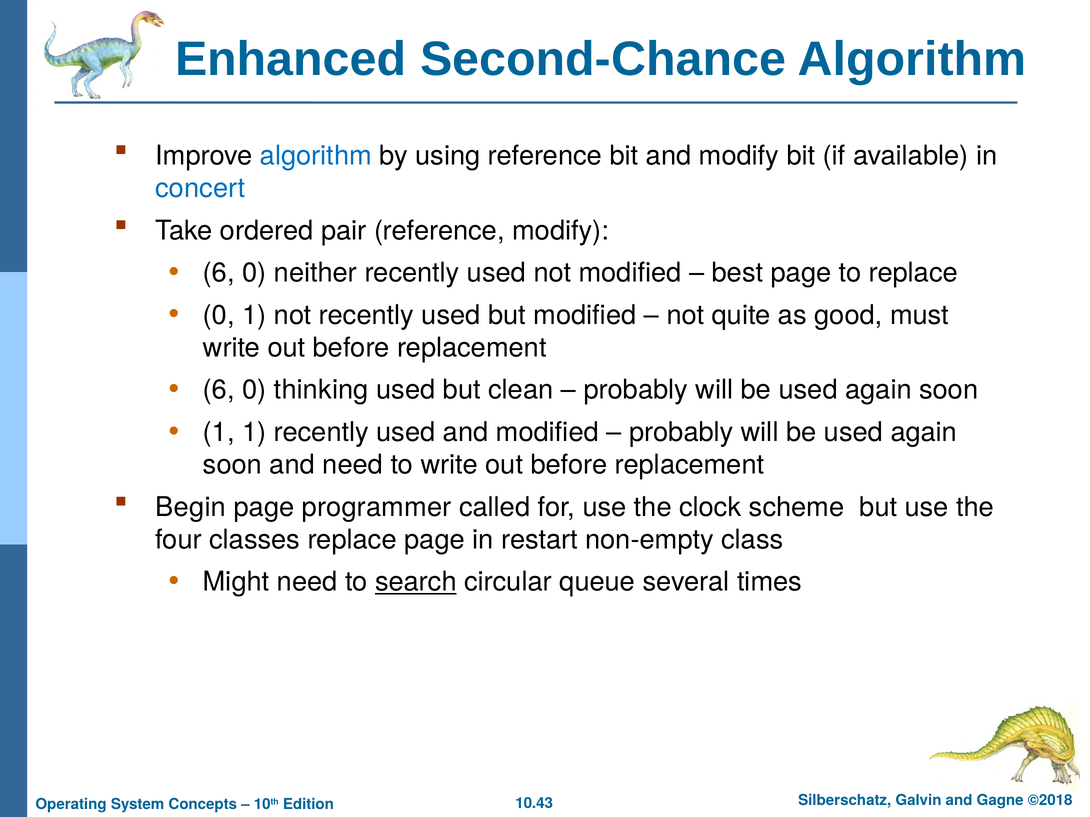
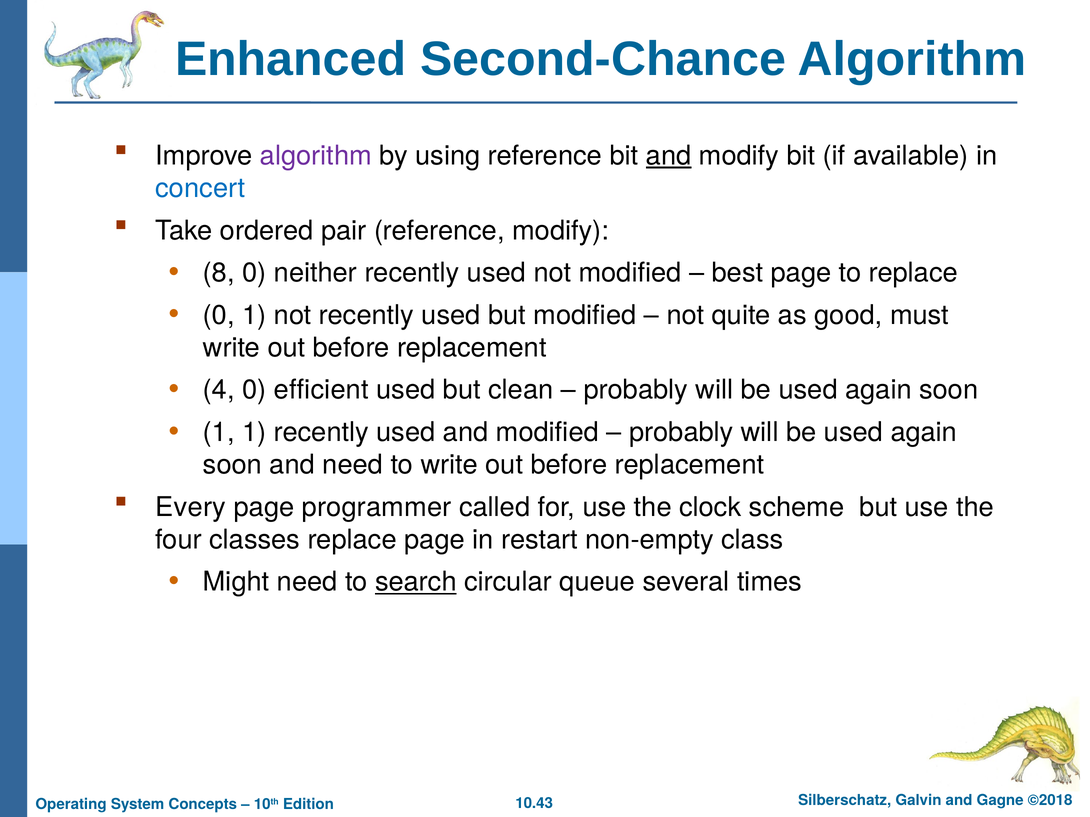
algorithm at (316, 156) colour: blue -> purple
and at (669, 156) underline: none -> present
6 at (219, 273): 6 -> 8
6 at (219, 390): 6 -> 4
thinking: thinking -> efficient
Begin: Begin -> Every
